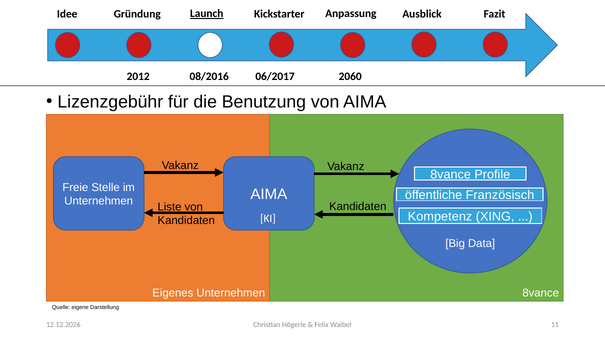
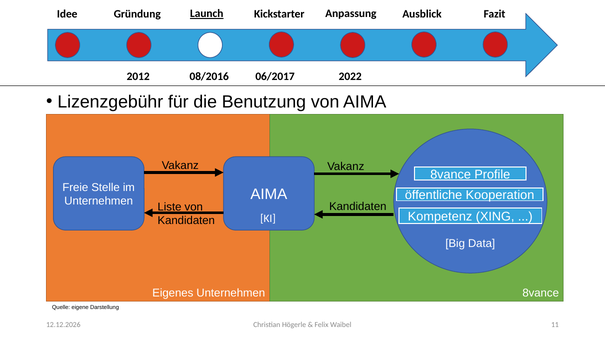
2060: 2060 -> 2022
Französisch: Französisch -> Kooperation
